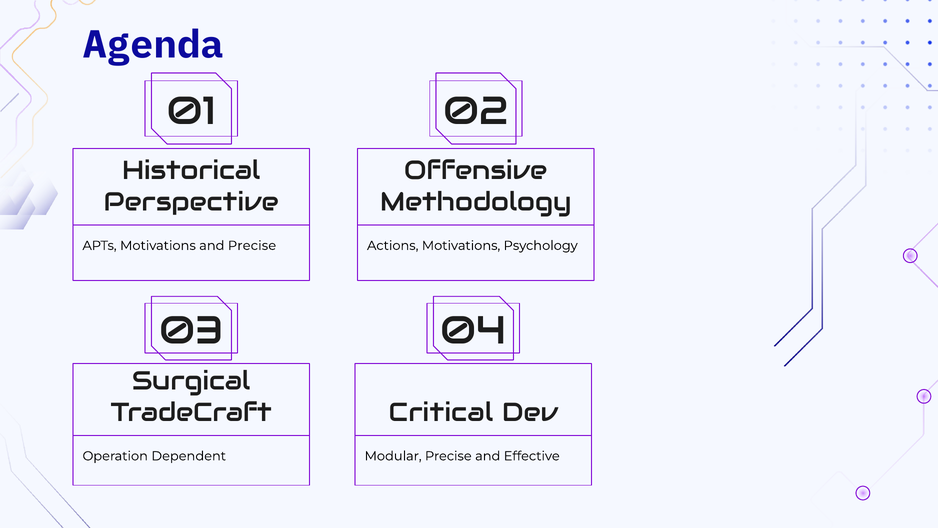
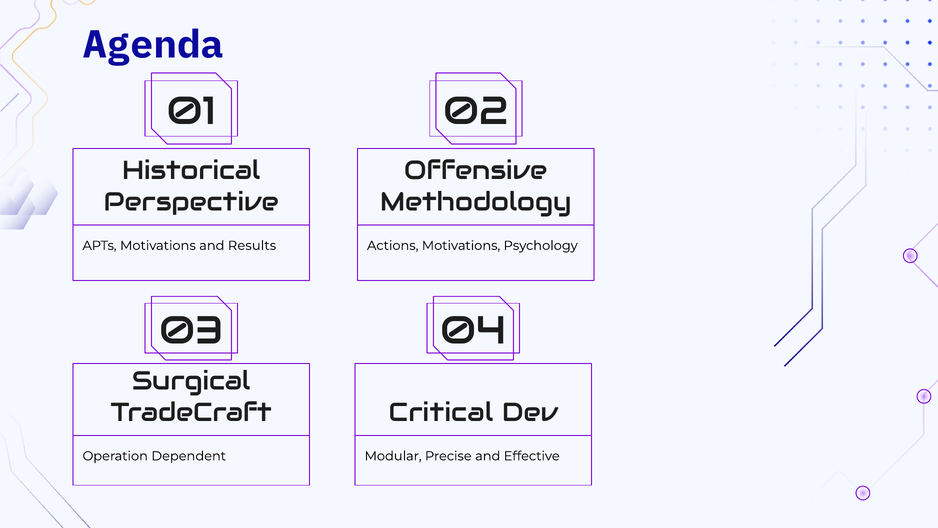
and Precise: Precise -> Results
